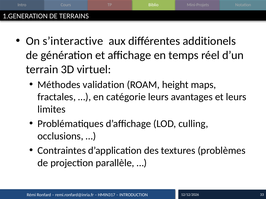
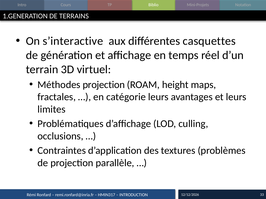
additionels: additionels -> casquettes
Méthodes validation: validation -> projection
